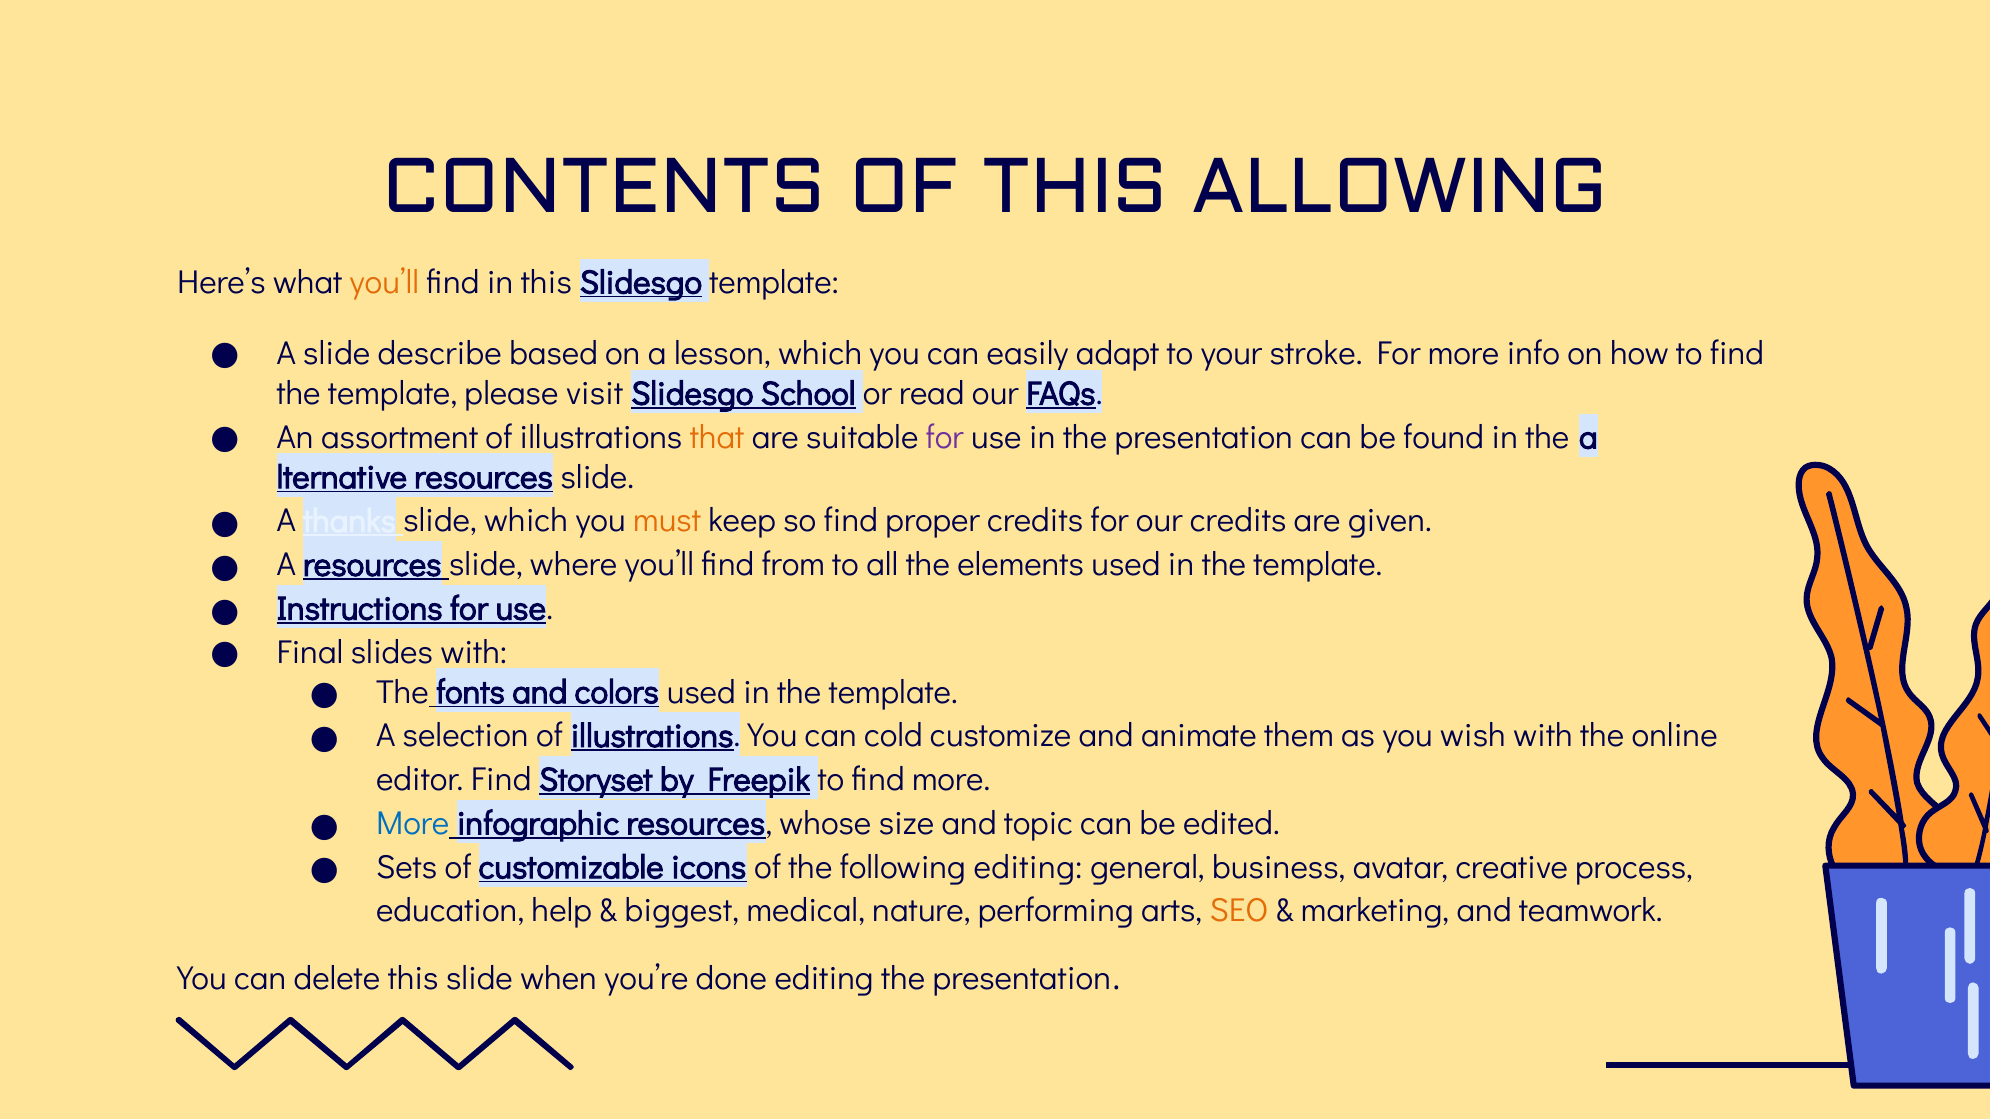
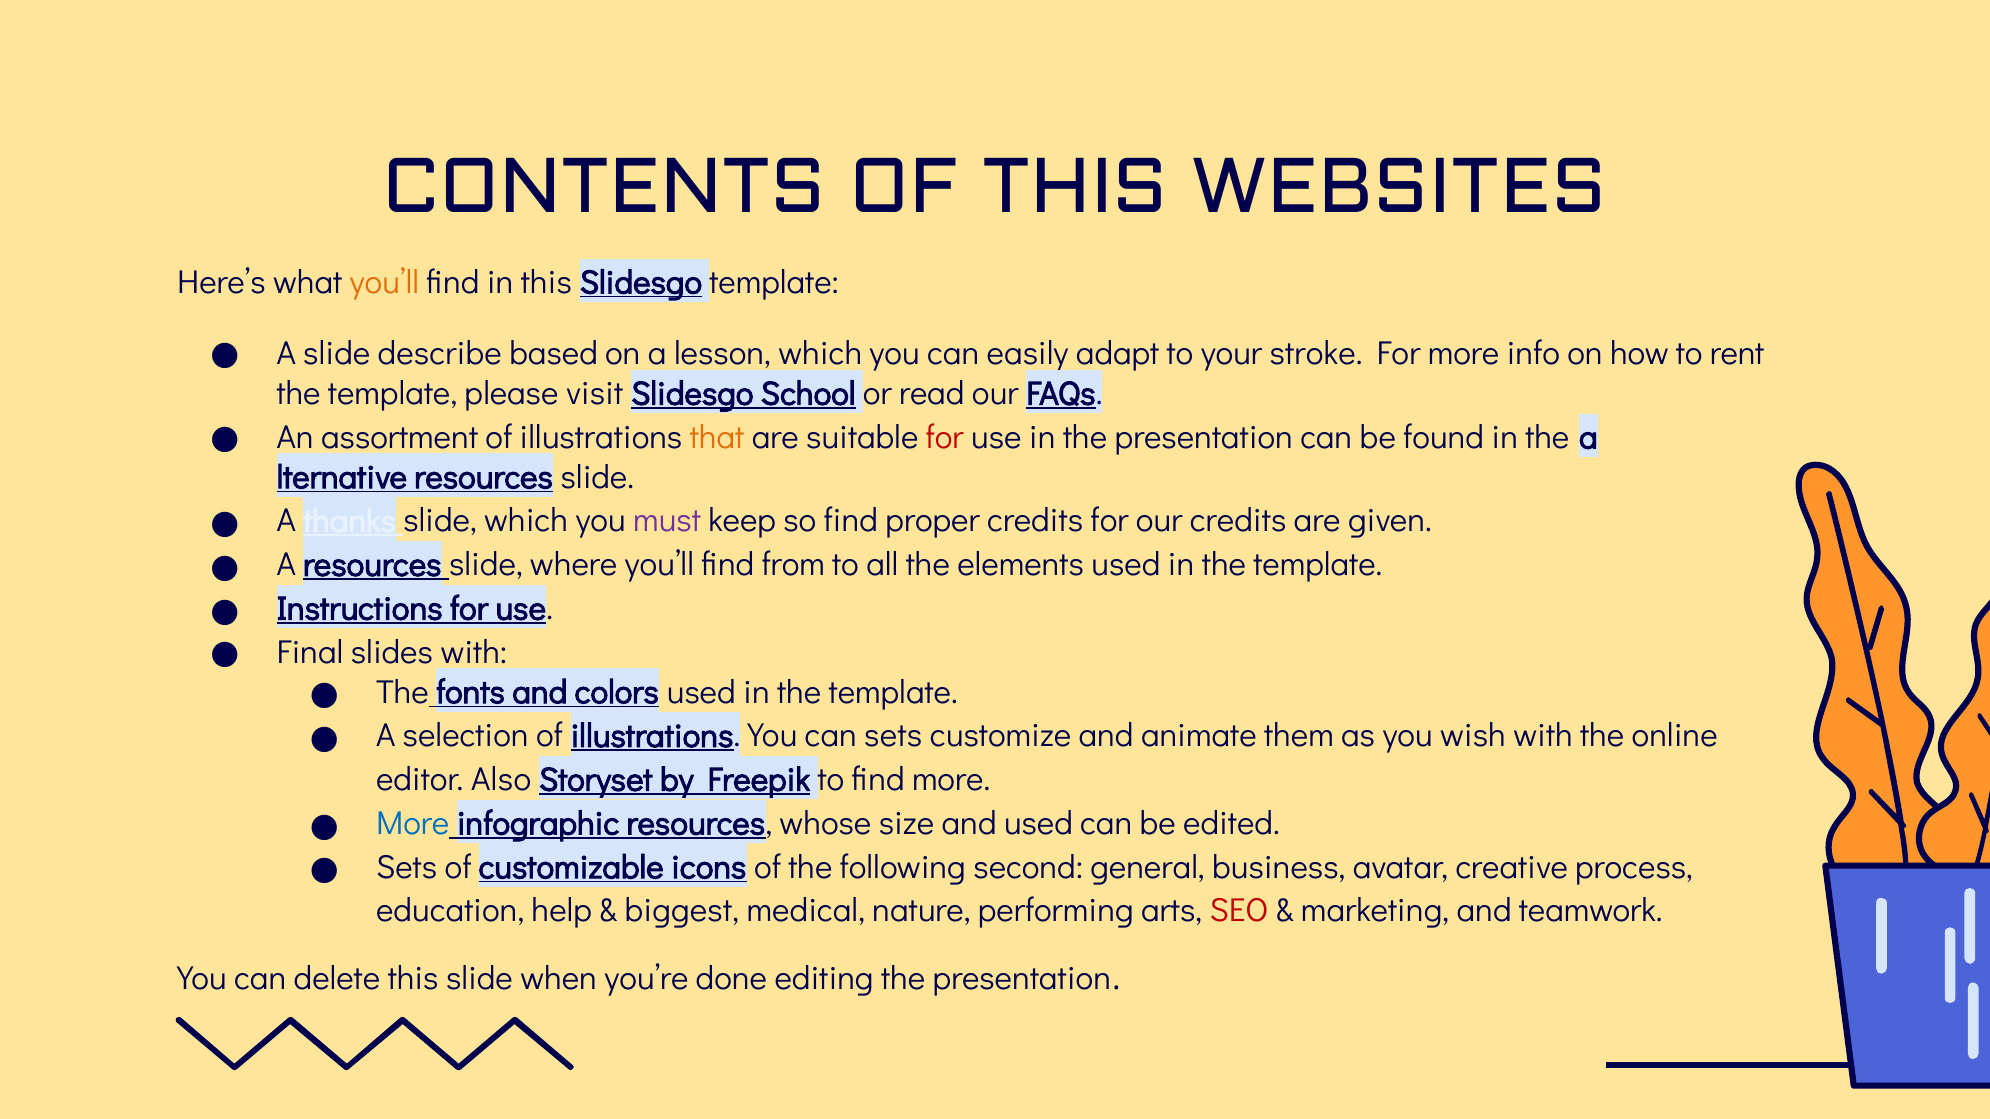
ALLOWING: ALLOWING -> WEBSITES
how to find: find -> rent
for at (945, 438) colour: purple -> red
must colour: orange -> purple
can cold: cold -> sets
editor Find: Find -> Also
and topic: topic -> used
following editing: editing -> second
SEO colour: orange -> red
